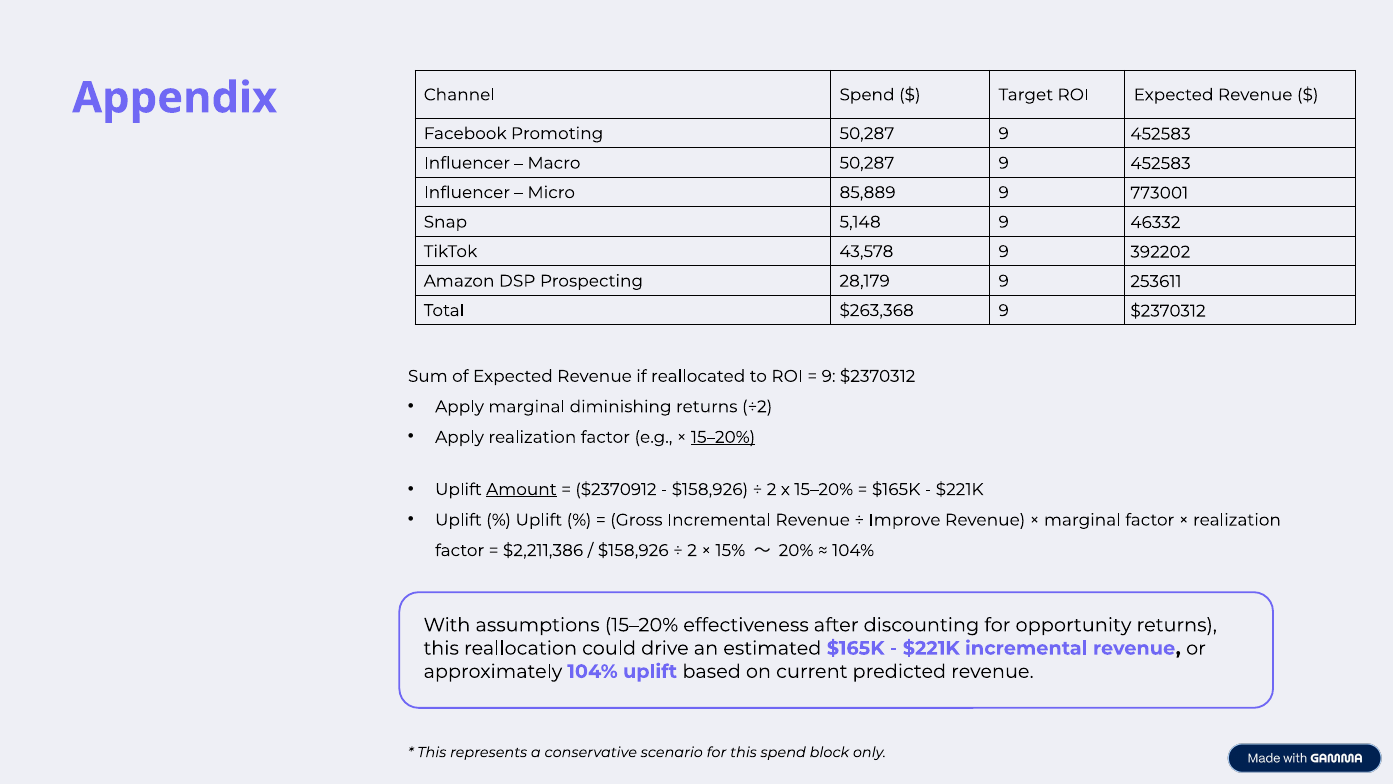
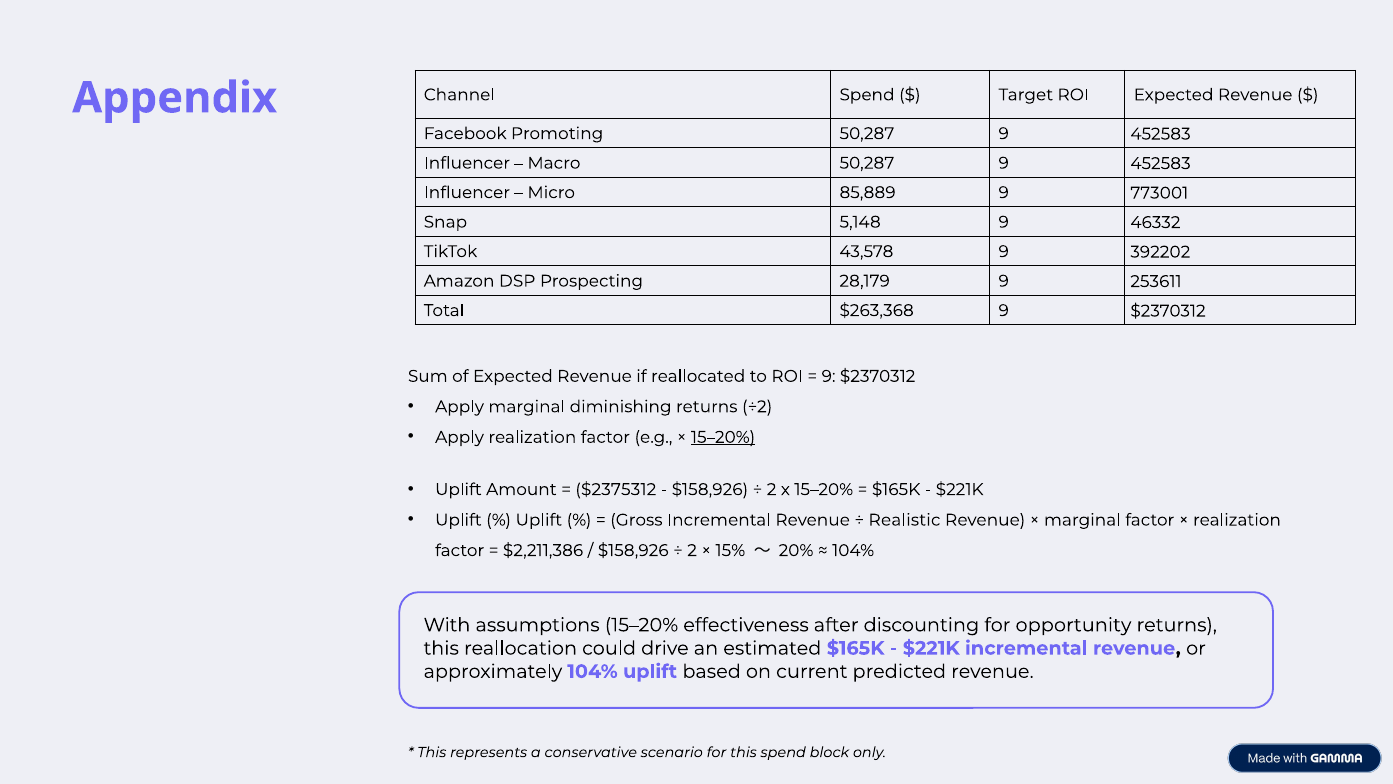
Amount underline: present -> none
$2370912: $2370912 -> $2375312
Improve: Improve -> Realistic
